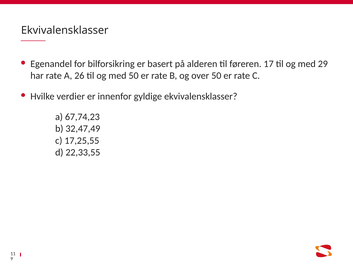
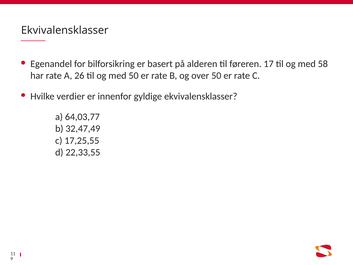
29: 29 -> 58
67,74,23: 67,74,23 -> 64,03,77
